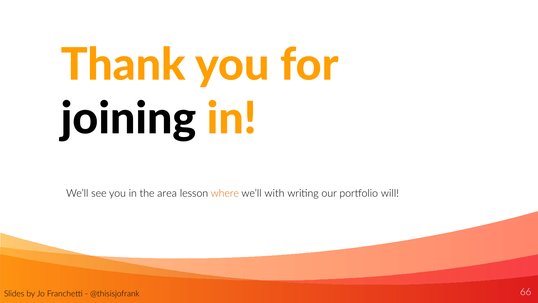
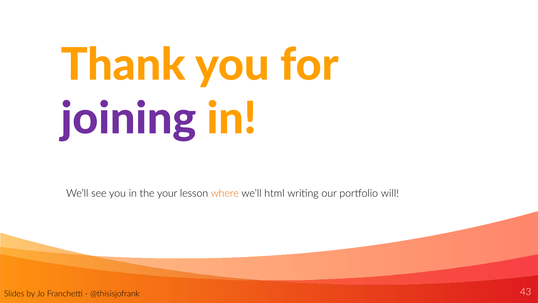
joining colour: black -> purple
area: area -> your
with: with -> html
66: 66 -> 43
